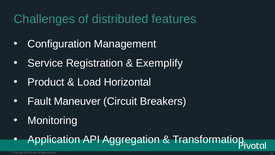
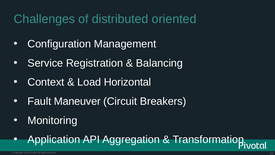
features: features -> oriented
Exemplify: Exemplify -> Balancing
Product: Product -> Context
